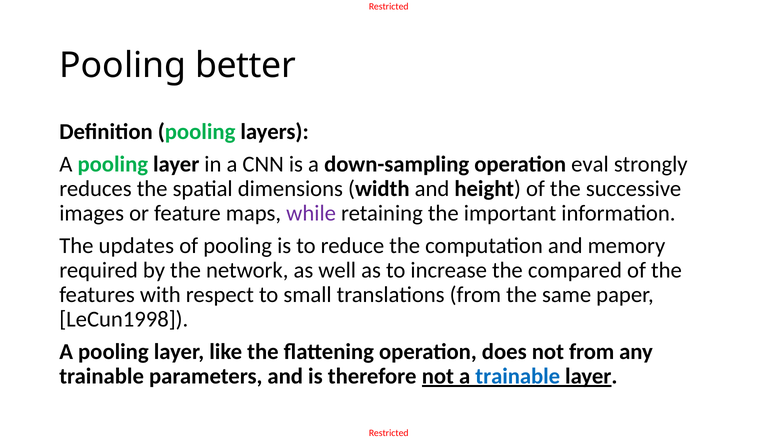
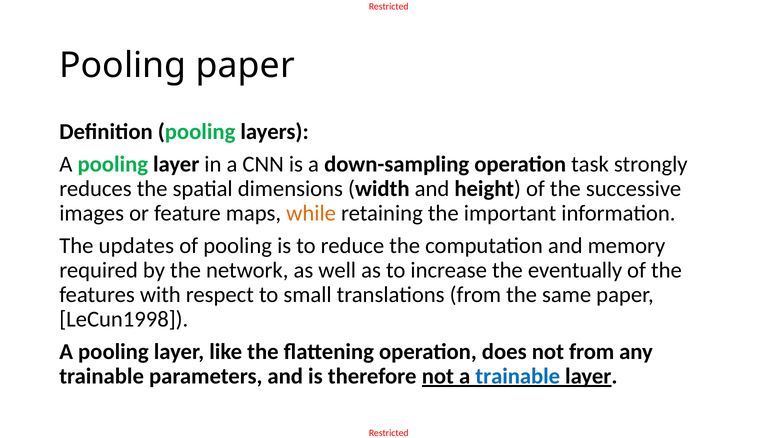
Pooling better: better -> paper
eval: eval -> task
while colour: purple -> orange
compared: compared -> eventually
